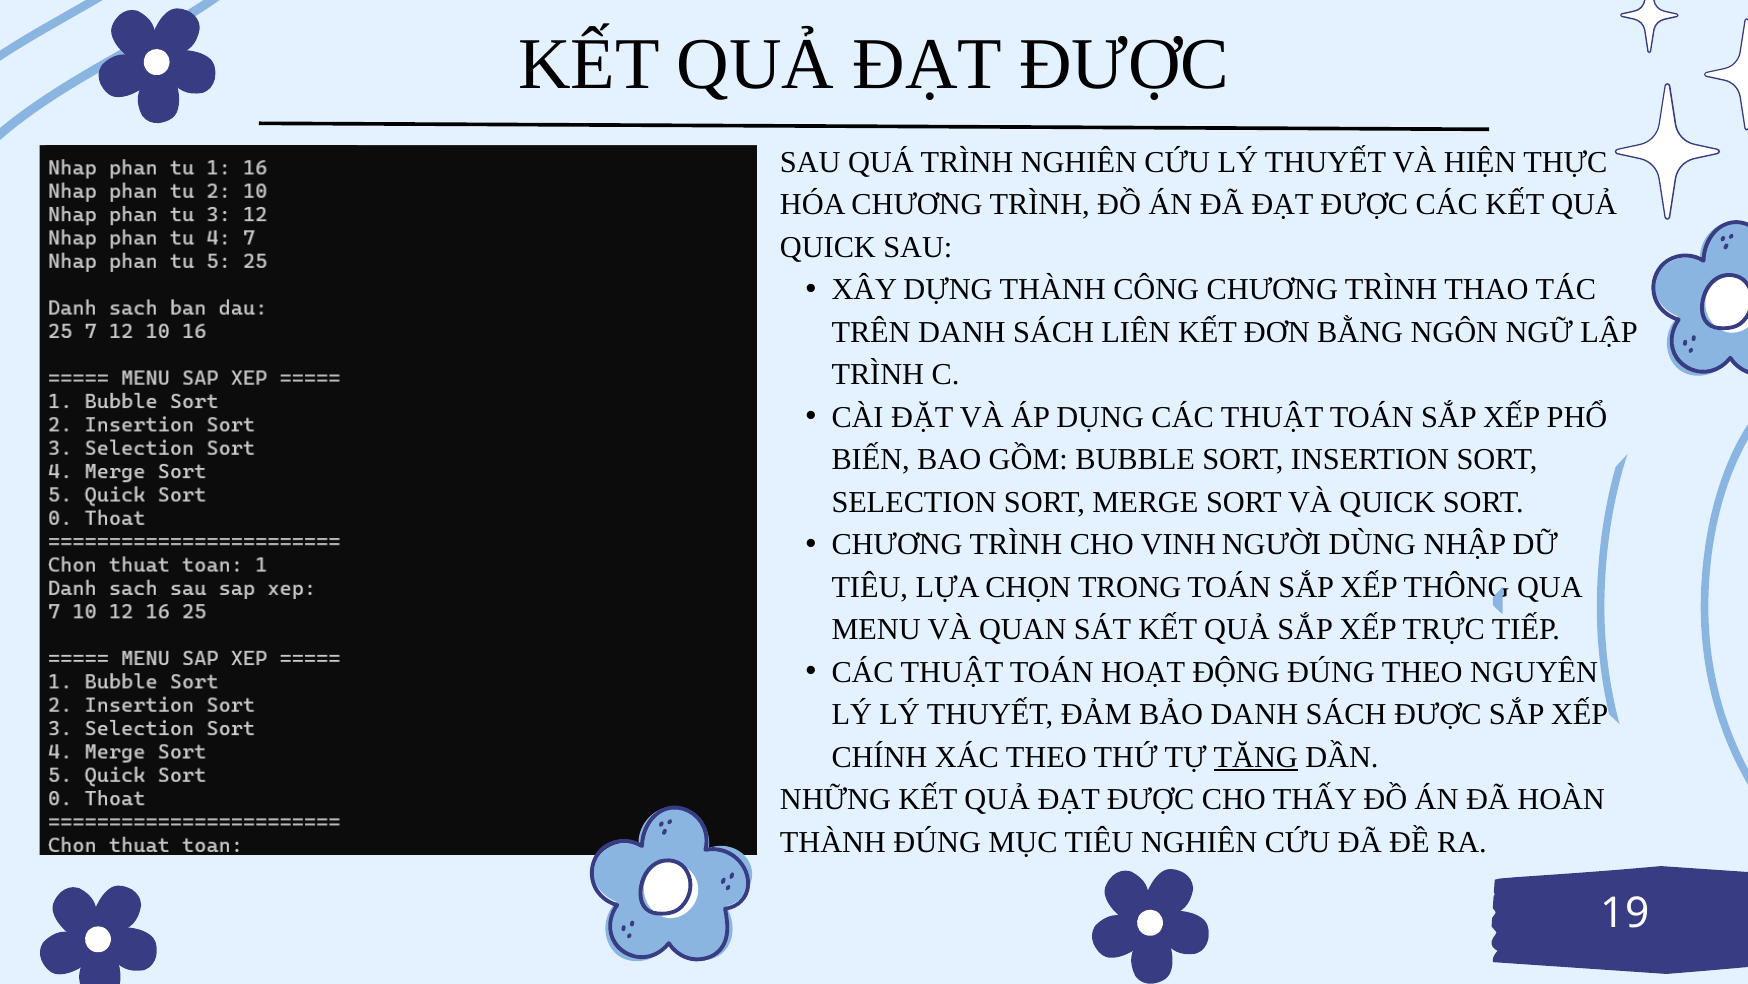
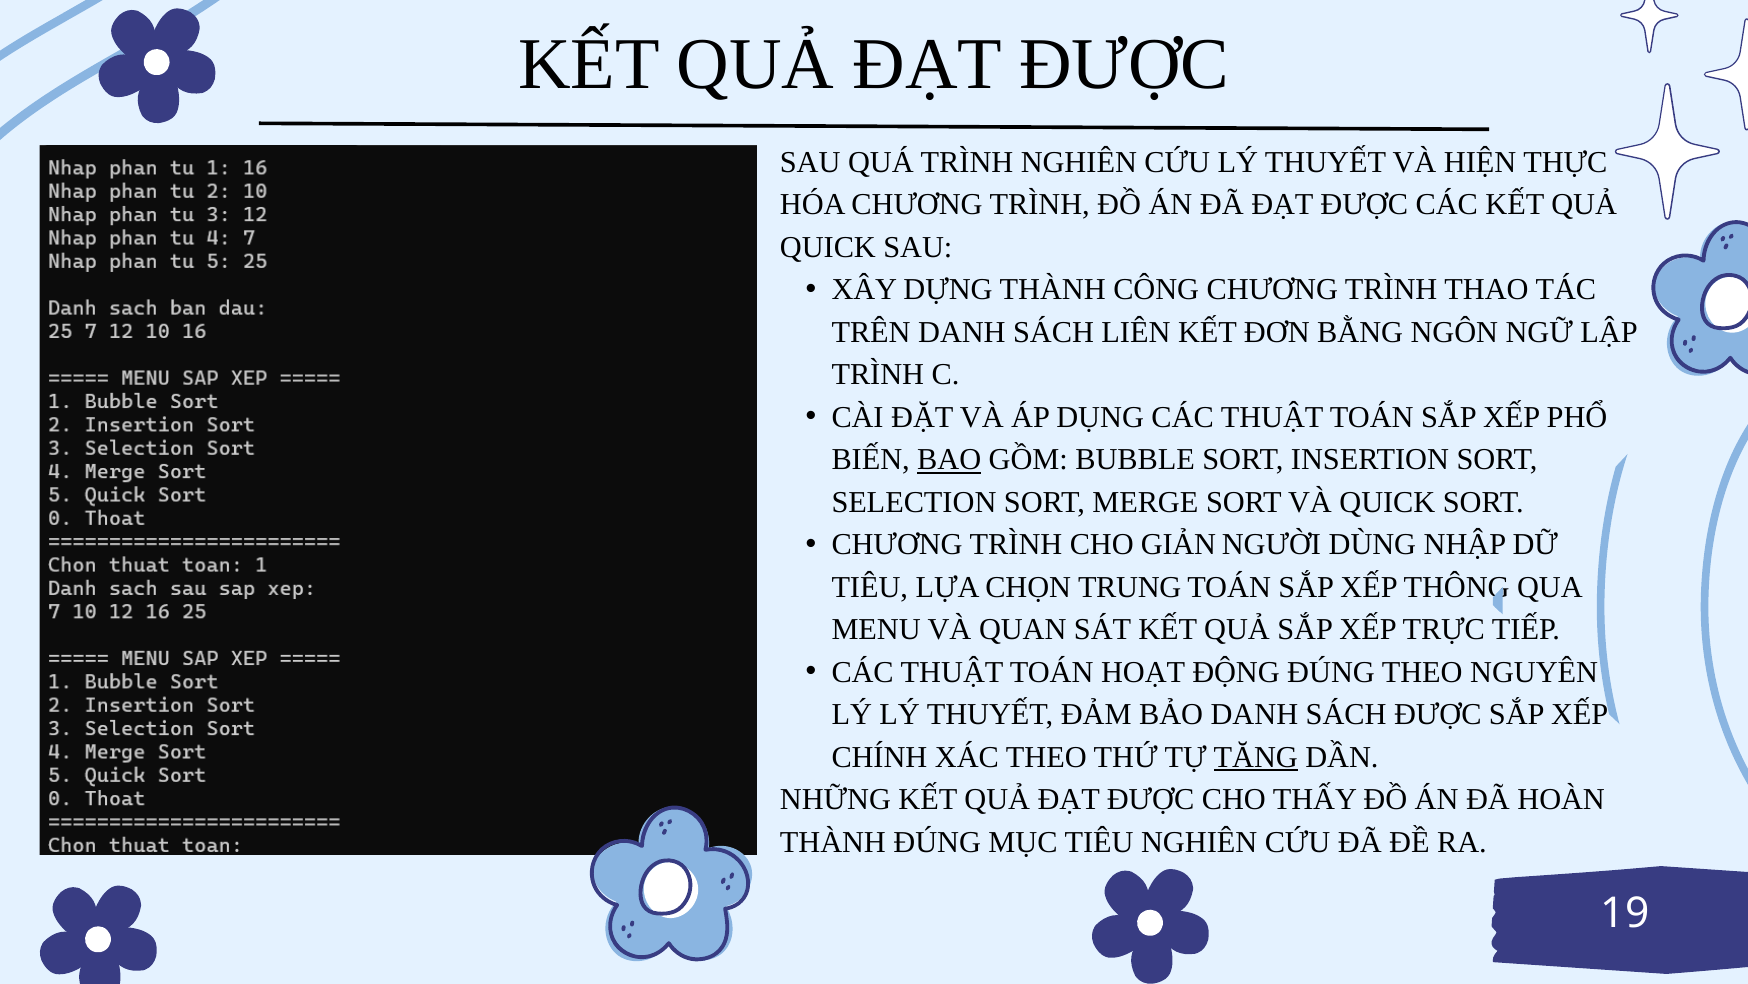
BAO underline: none -> present
VINH: VINH -> GIẢN
TRONG: TRONG -> TRUNG
